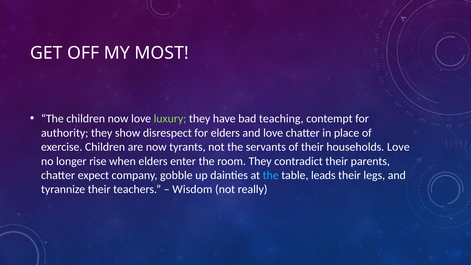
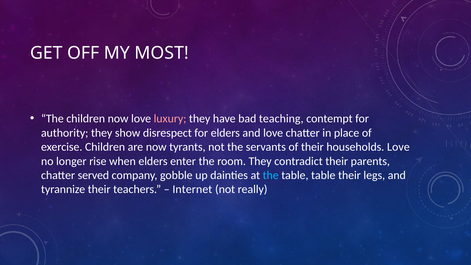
luxury colour: light green -> pink
expect: expect -> served
table leads: leads -> table
Wisdom: Wisdom -> Internet
